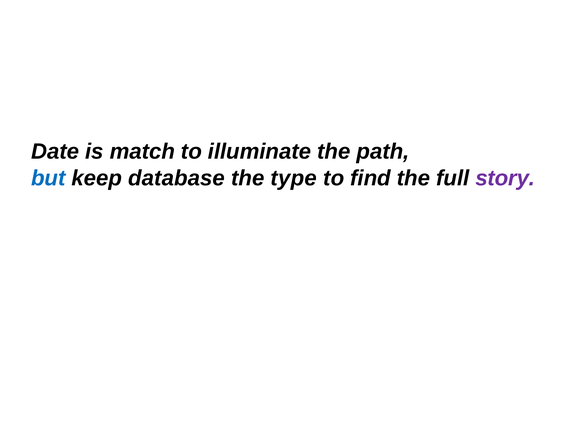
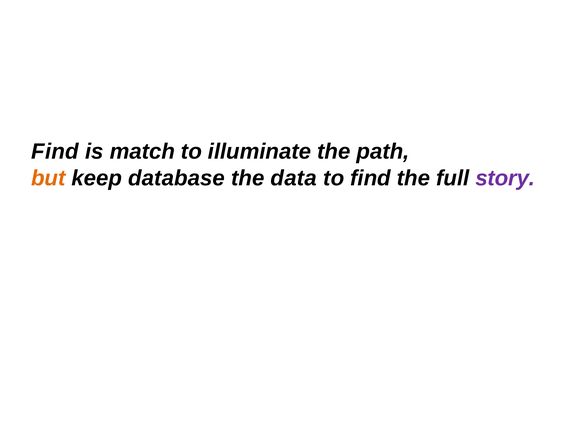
Date at (55, 152): Date -> Find
but colour: blue -> orange
type: type -> data
